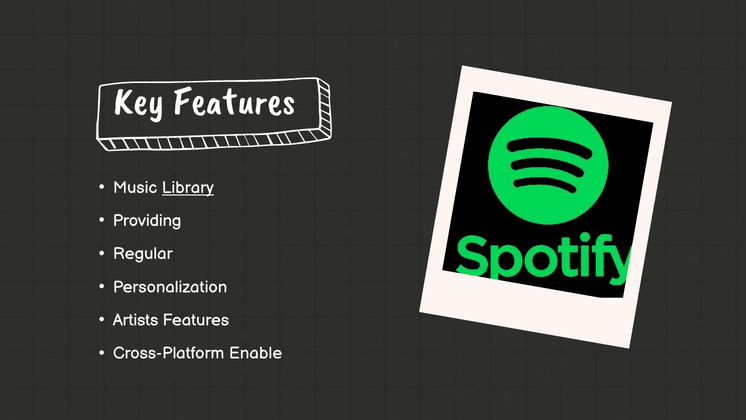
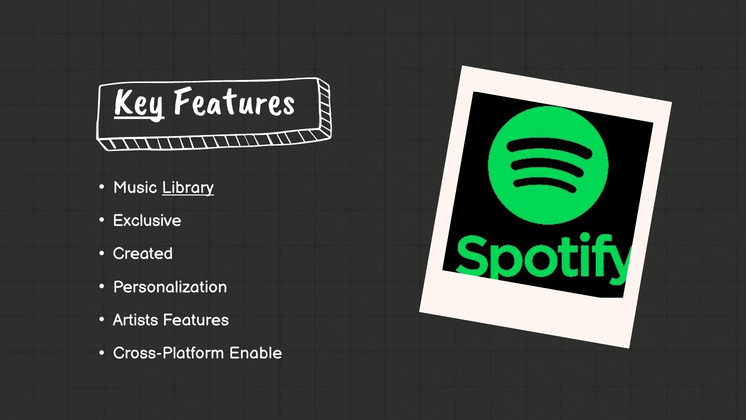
Key underline: none -> present
Providing: Providing -> Exclusive
Regular: Regular -> Created
